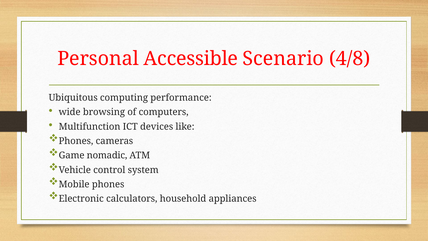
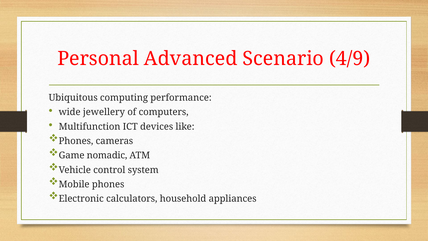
Accessible: Accessible -> Advanced
4/8: 4/8 -> 4/9
browsing: browsing -> jewellery
